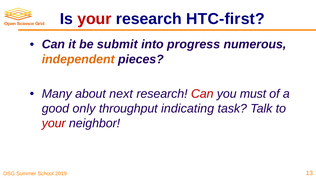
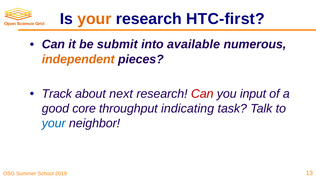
your at (94, 19) colour: red -> orange
progress: progress -> available
Many: Many -> Track
must: must -> input
only: only -> core
your at (54, 123) colour: red -> blue
